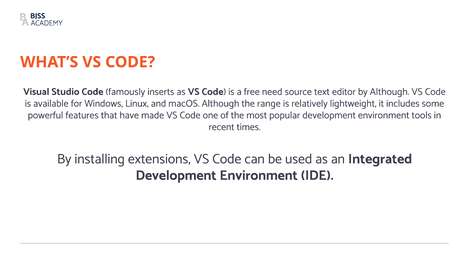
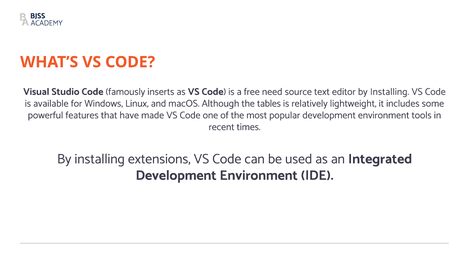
editor by Although: Although -> Installing
range: range -> tables
